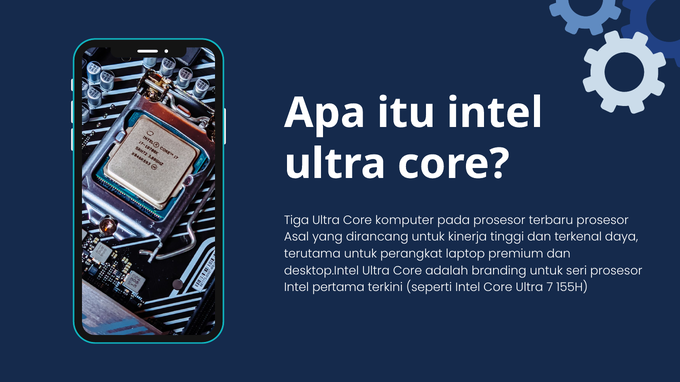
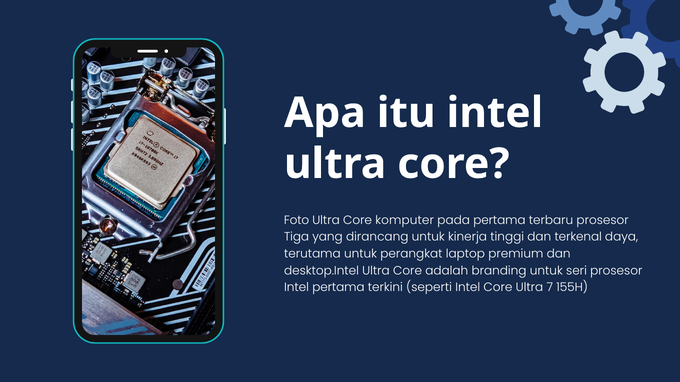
Tiga: Tiga -> Foto
pada prosesor: prosesor -> pertama
Asal: Asal -> Tiga
